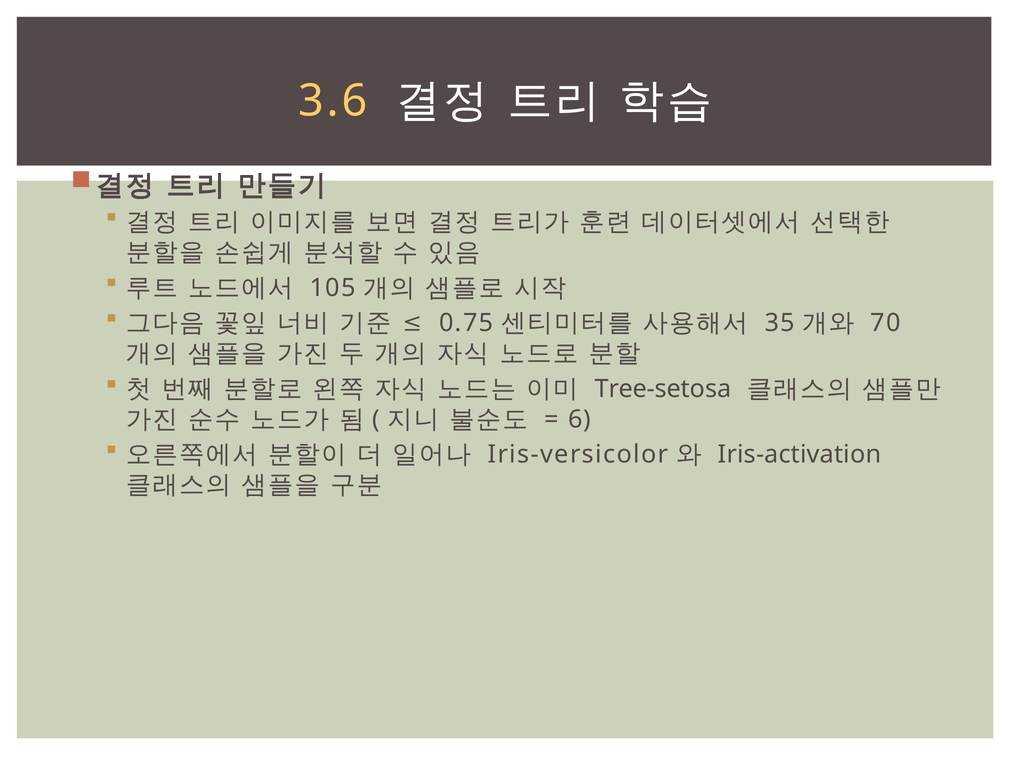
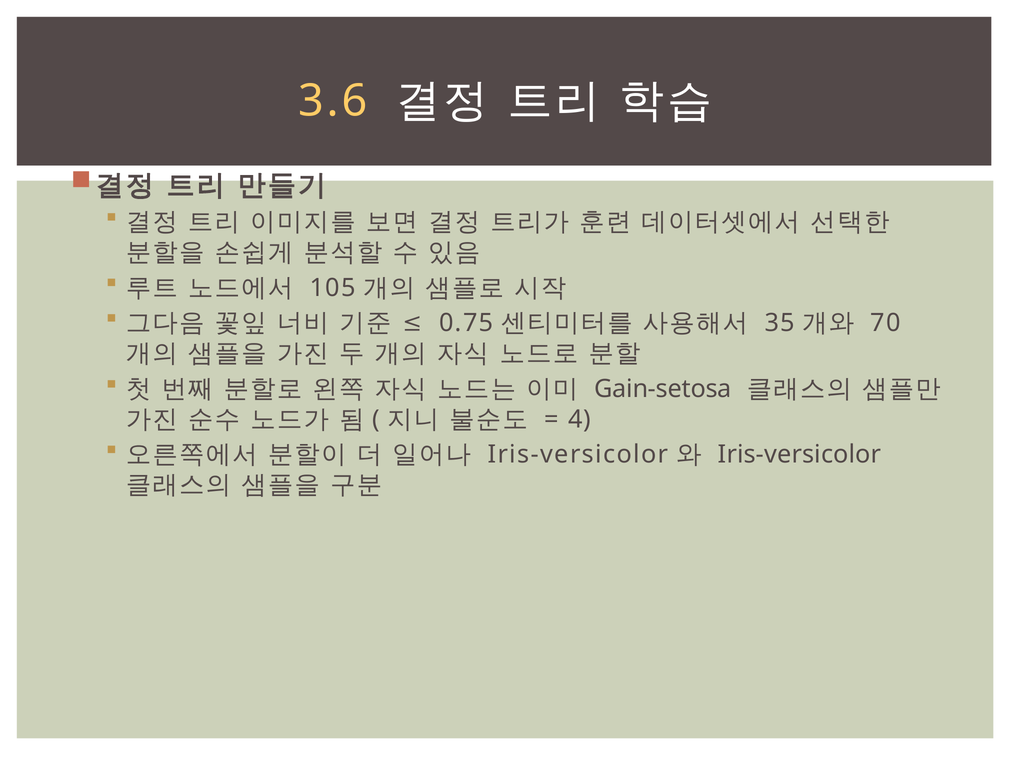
Tree-setosa: Tree-setosa -> Gain-setosa
6: 6 -> 4
Iris-activation at (800, 455): Iris-activation -> Iris-versicolor
